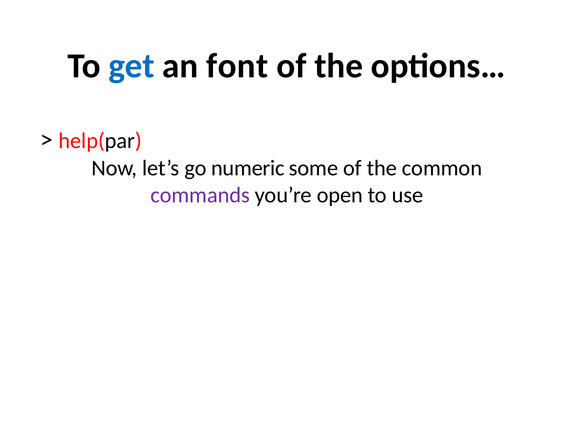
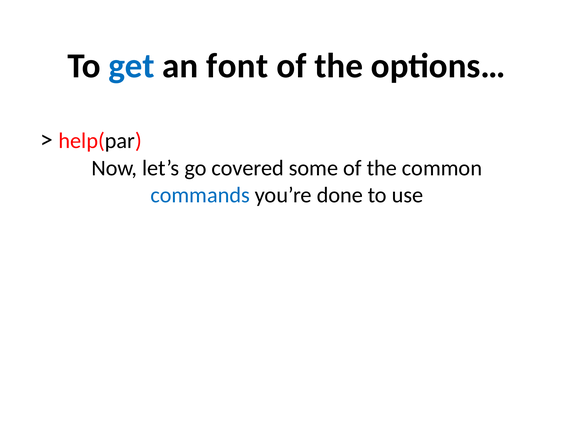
numeric: numeric -> covered
commands colour: purple -> blue
open: open -> done
